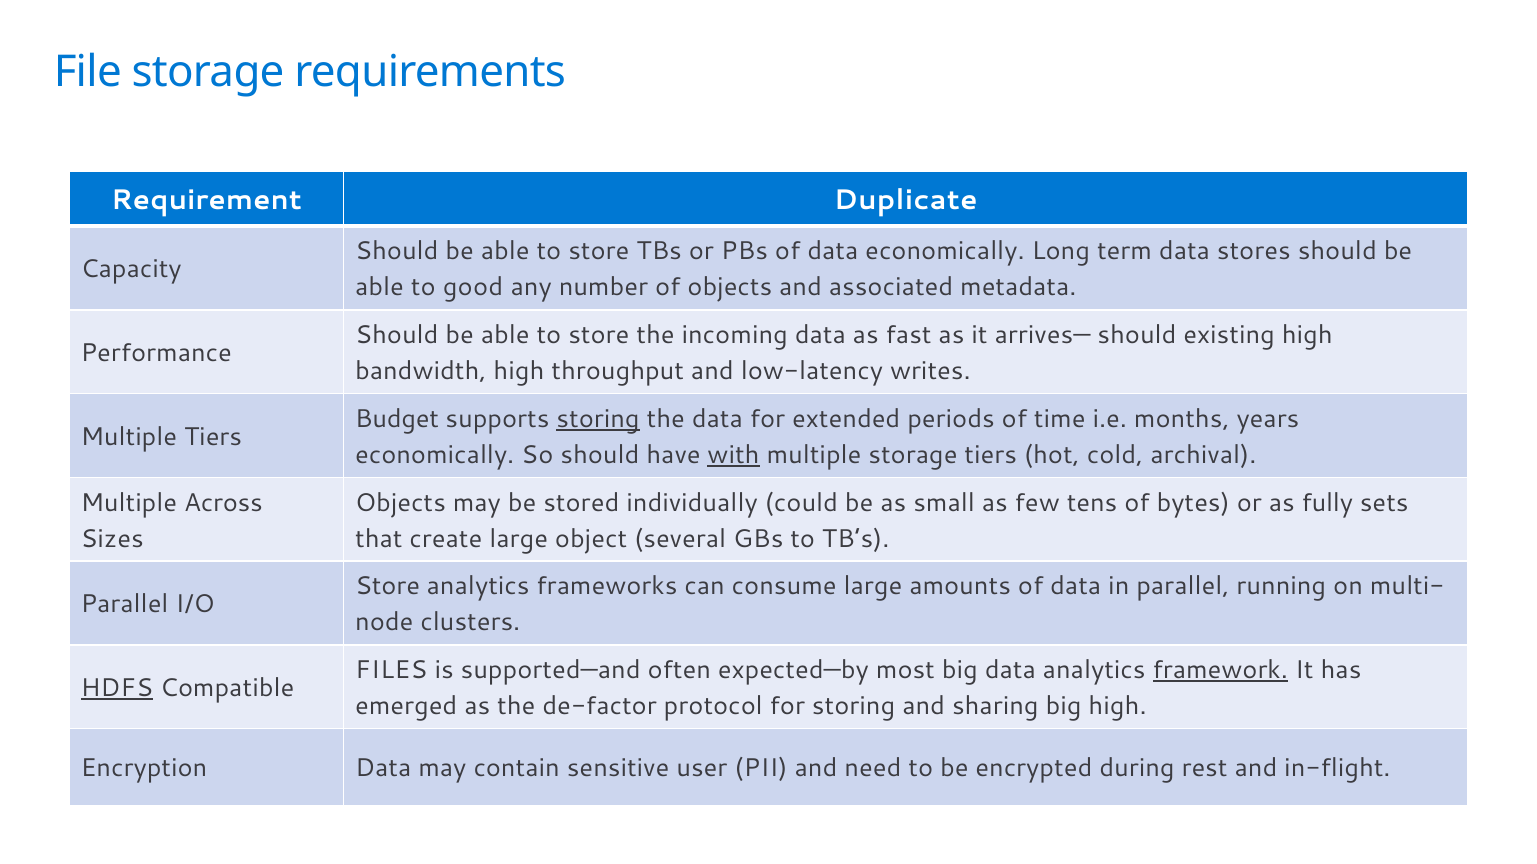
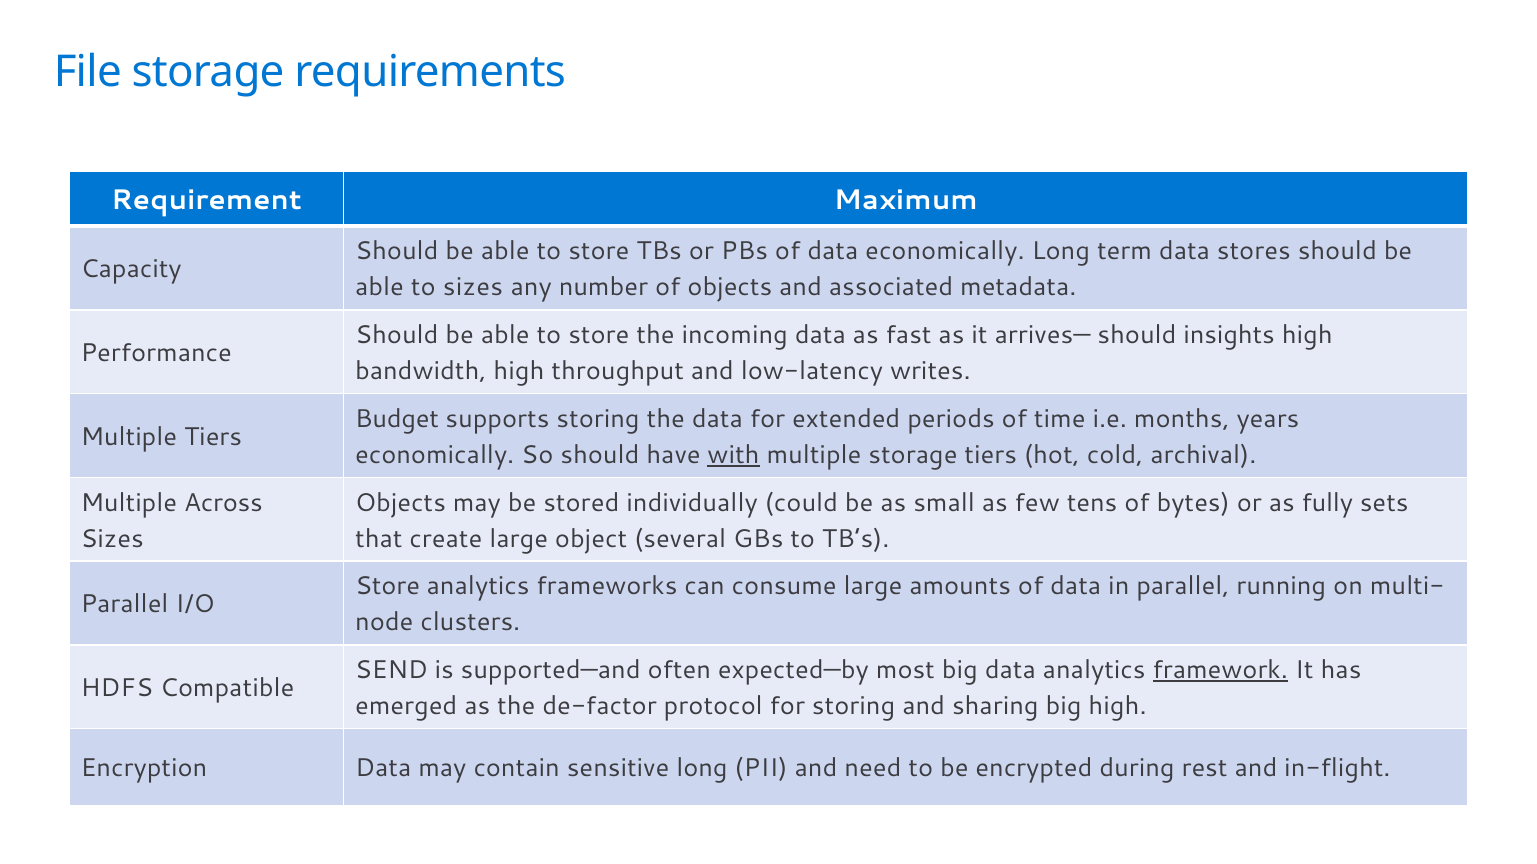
Duplicate: Duplicate -> Maximum
to good: good -> sizes
existing: existing -> insights
storing at (598, 419) underline: present -> none
FILES: FILES -> SEND
HDFS underline: present -> none
sensitive user: user -> long
